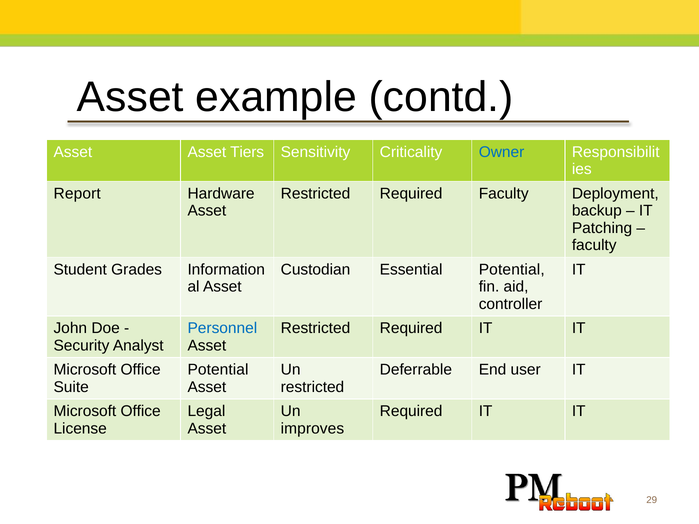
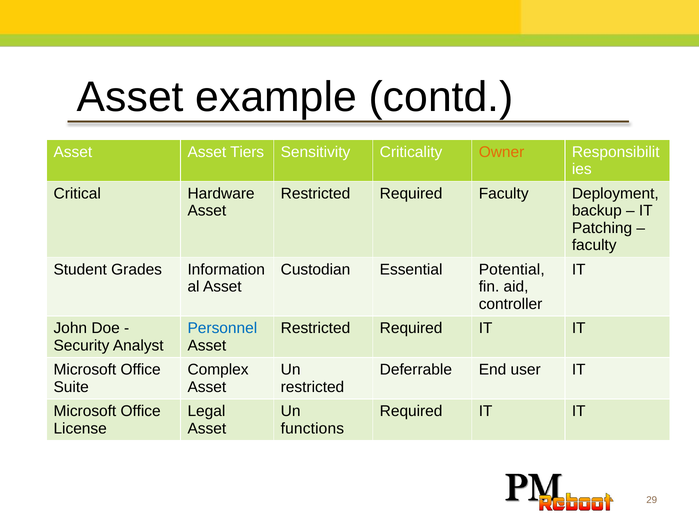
Owner colour: blue -> orange
Report: Report -> Critical
Potential at (218, 370): Potential -> Complex
improves: improves -> functions
